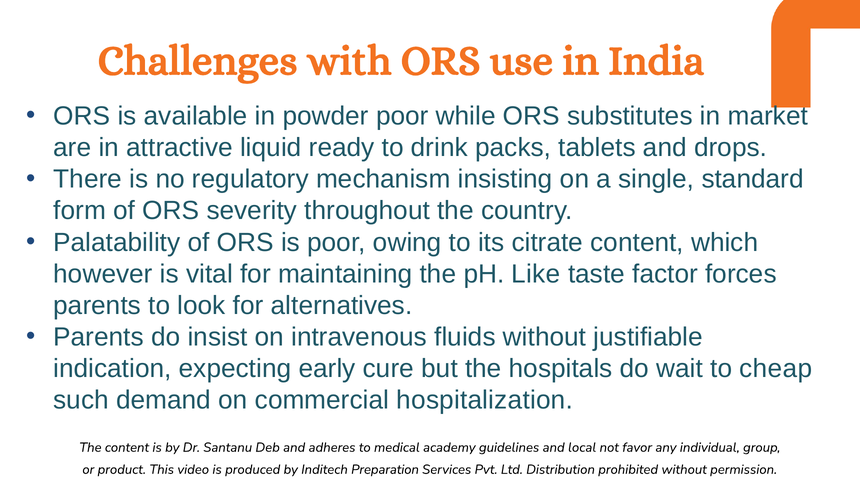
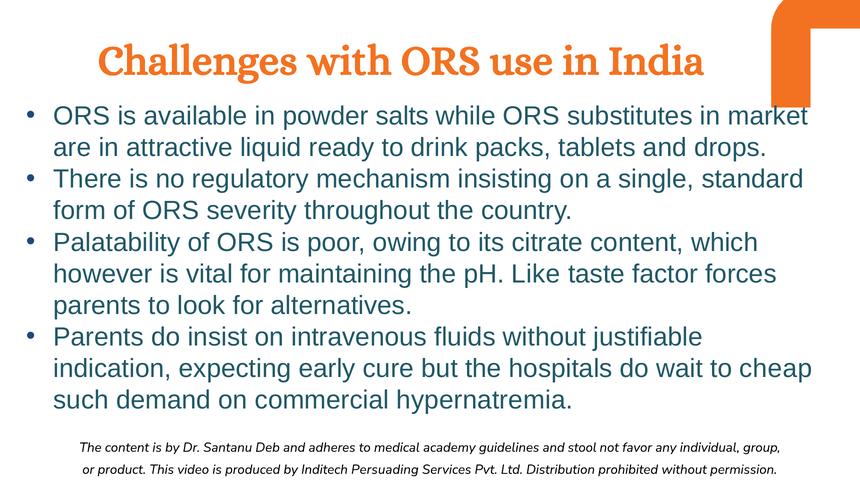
powder poor: poor -> salts
hospitalization: hospitalization -> hypernatremia
local: local -> stool
Preparation: Preparation -> Persuading
